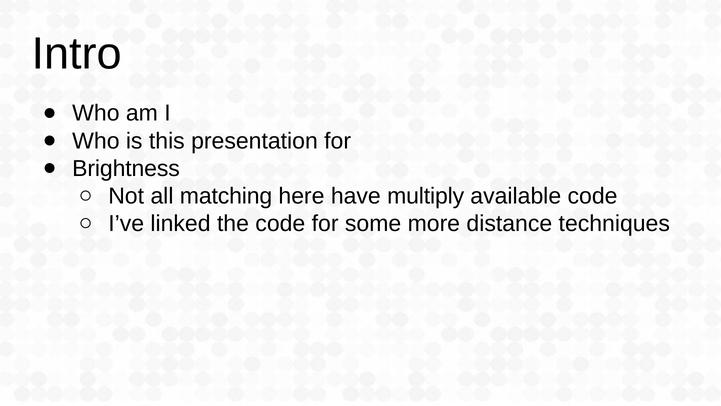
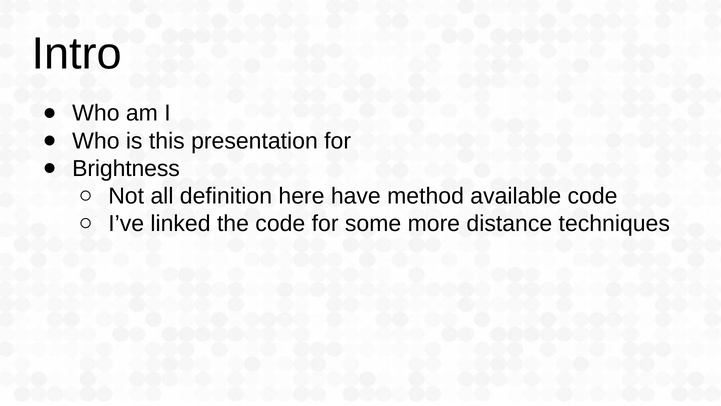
matching: matching -> definition
multiply: multiply -> method
